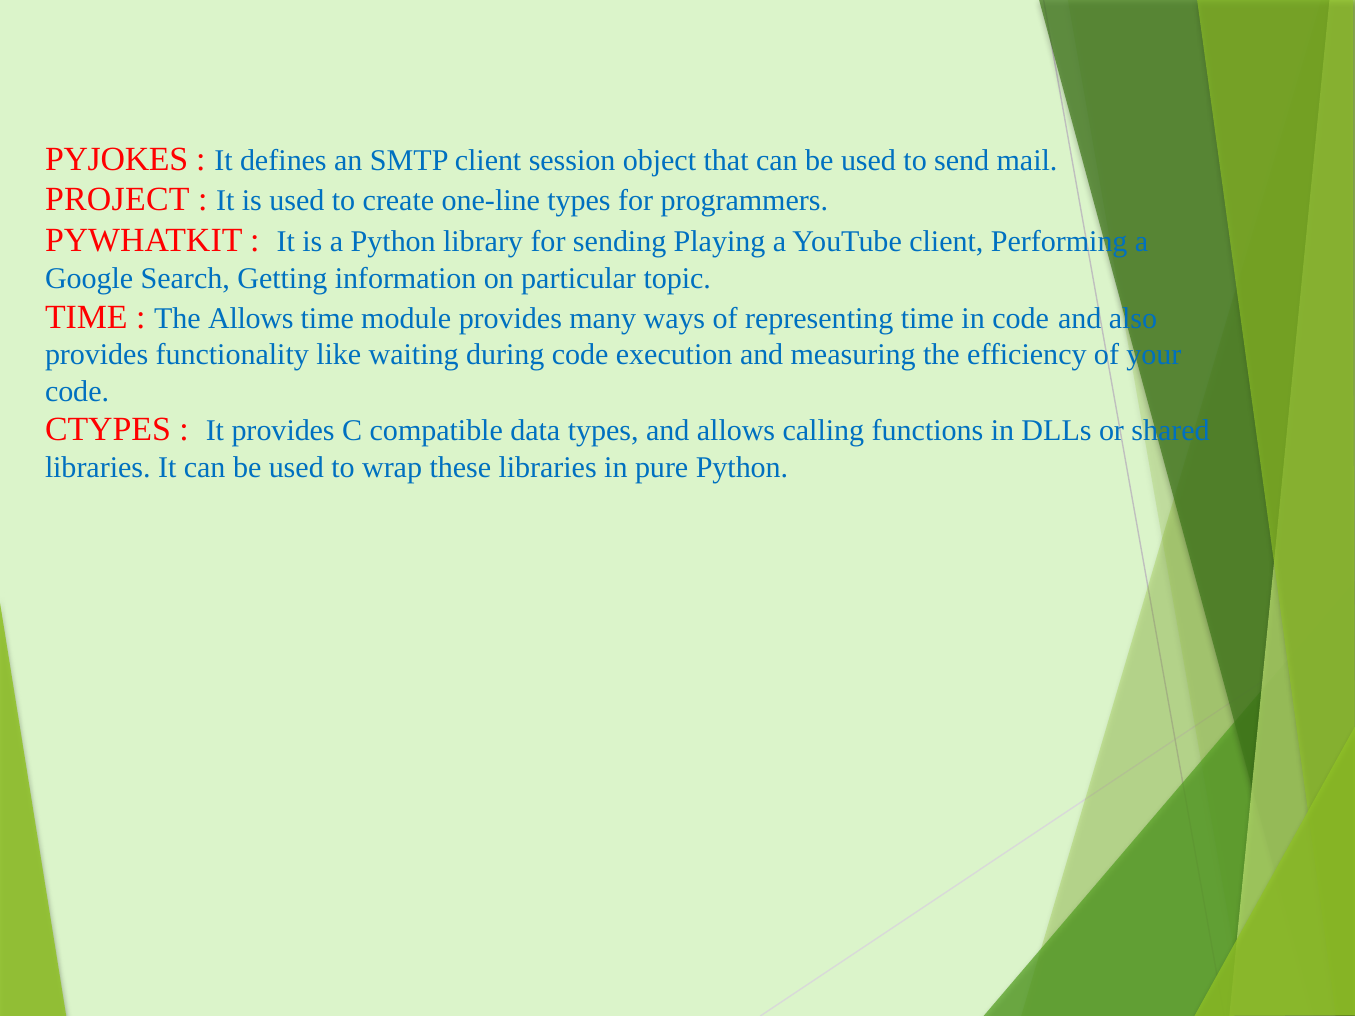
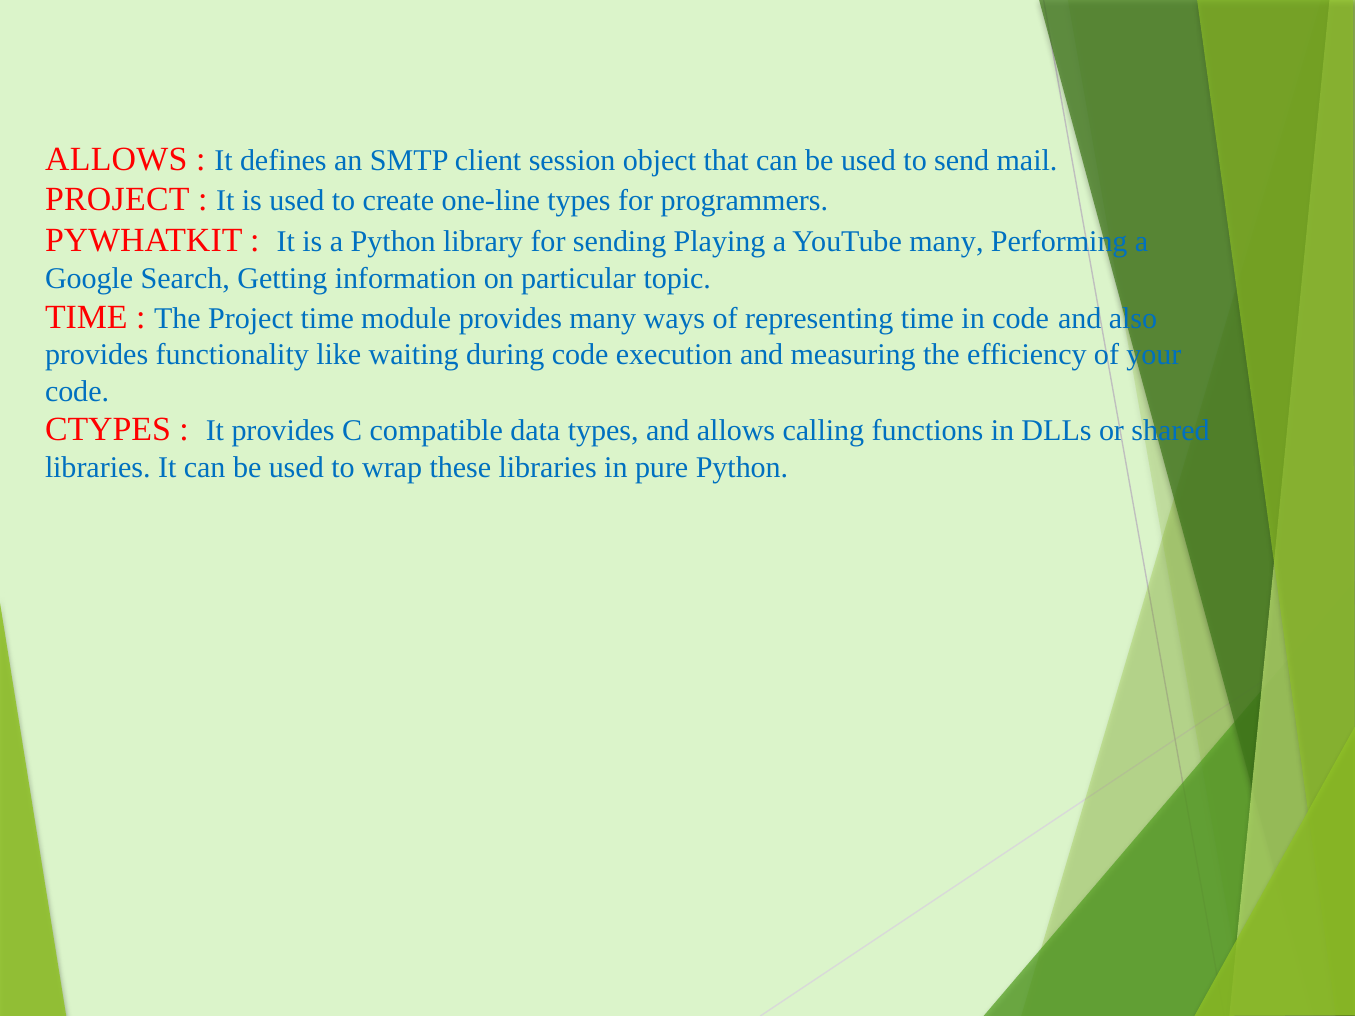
PYJOKES at (117, 159): PYJOKES -> ALLOWS
YouTube client: client -> many
The Allows: Allows -> Project
